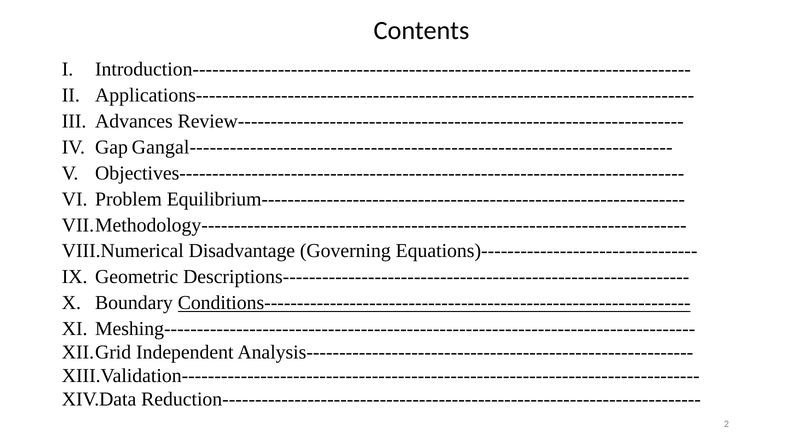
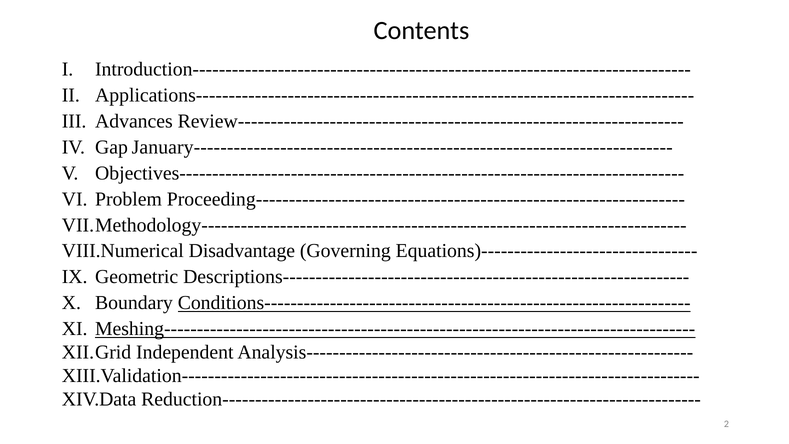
Gangal------------------------------------------------------------------------: Gangal------------------------------------------------------------------------ -> January------------------------------------------------------------------------
Equilibrium-----------------------------------------------------------------: Equilibrium----------------------------------------------------------------- -> Proceeding-----------------------------------------------------------------
Meshing--------------------------------------------------------------------------------- underline: none -> present
